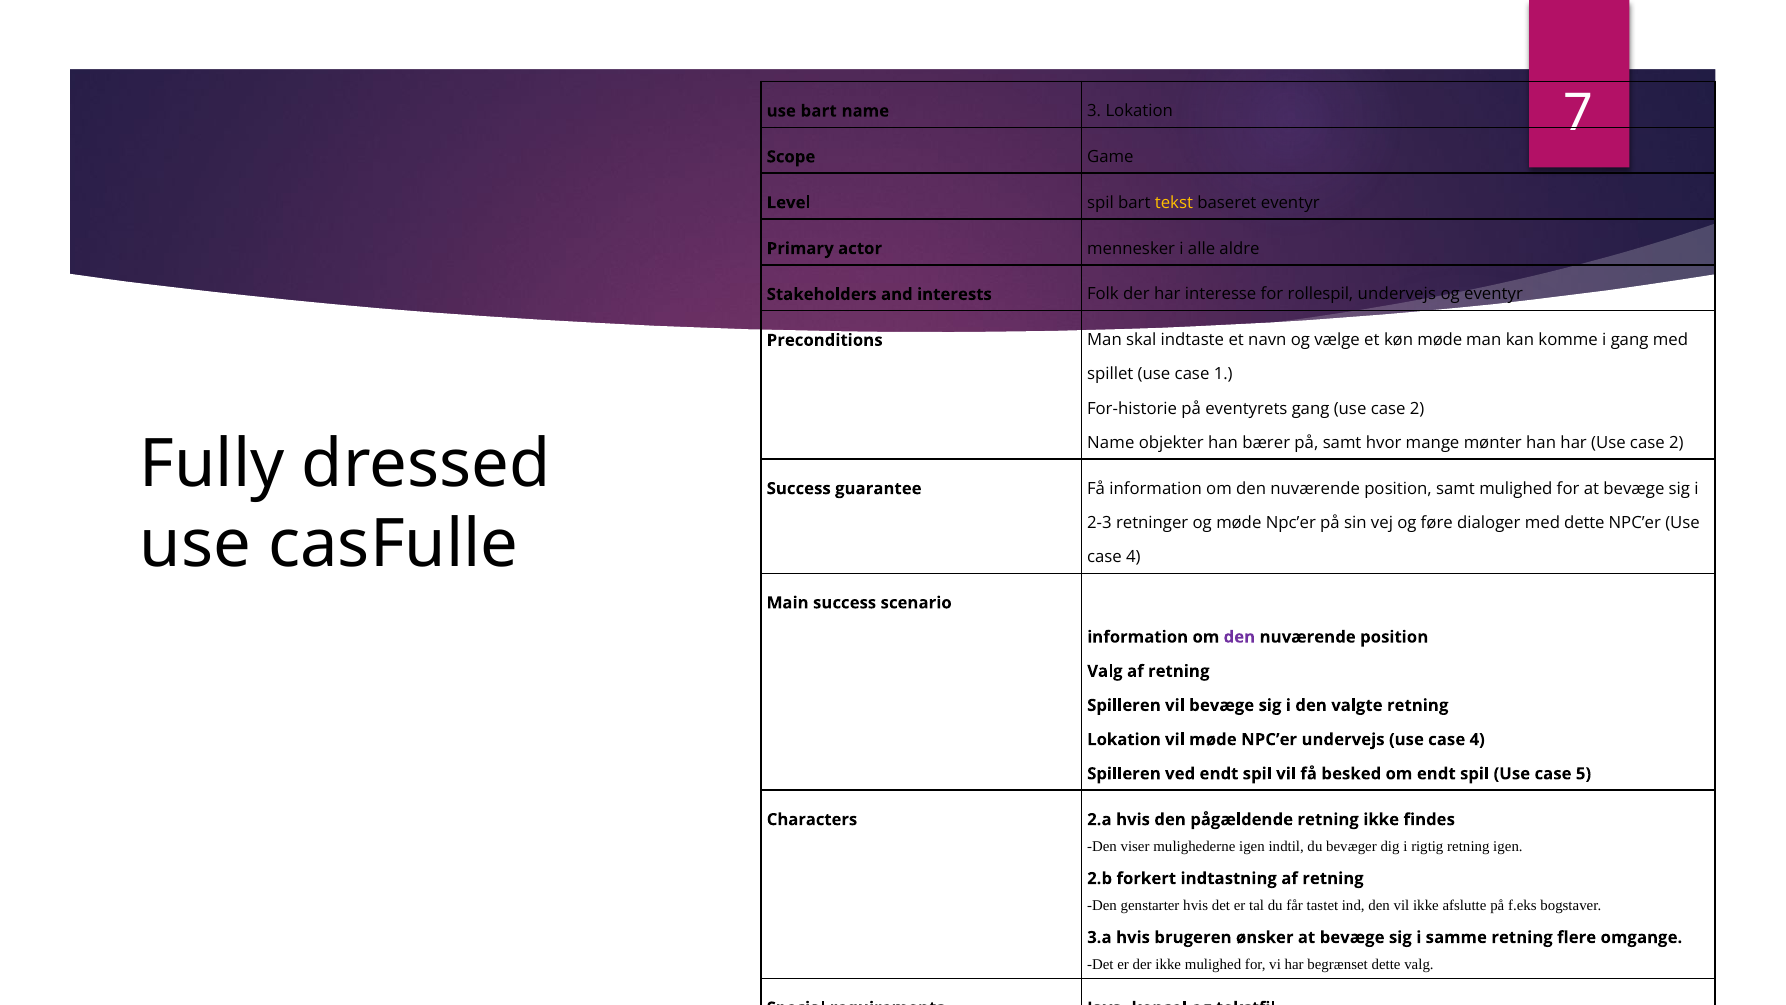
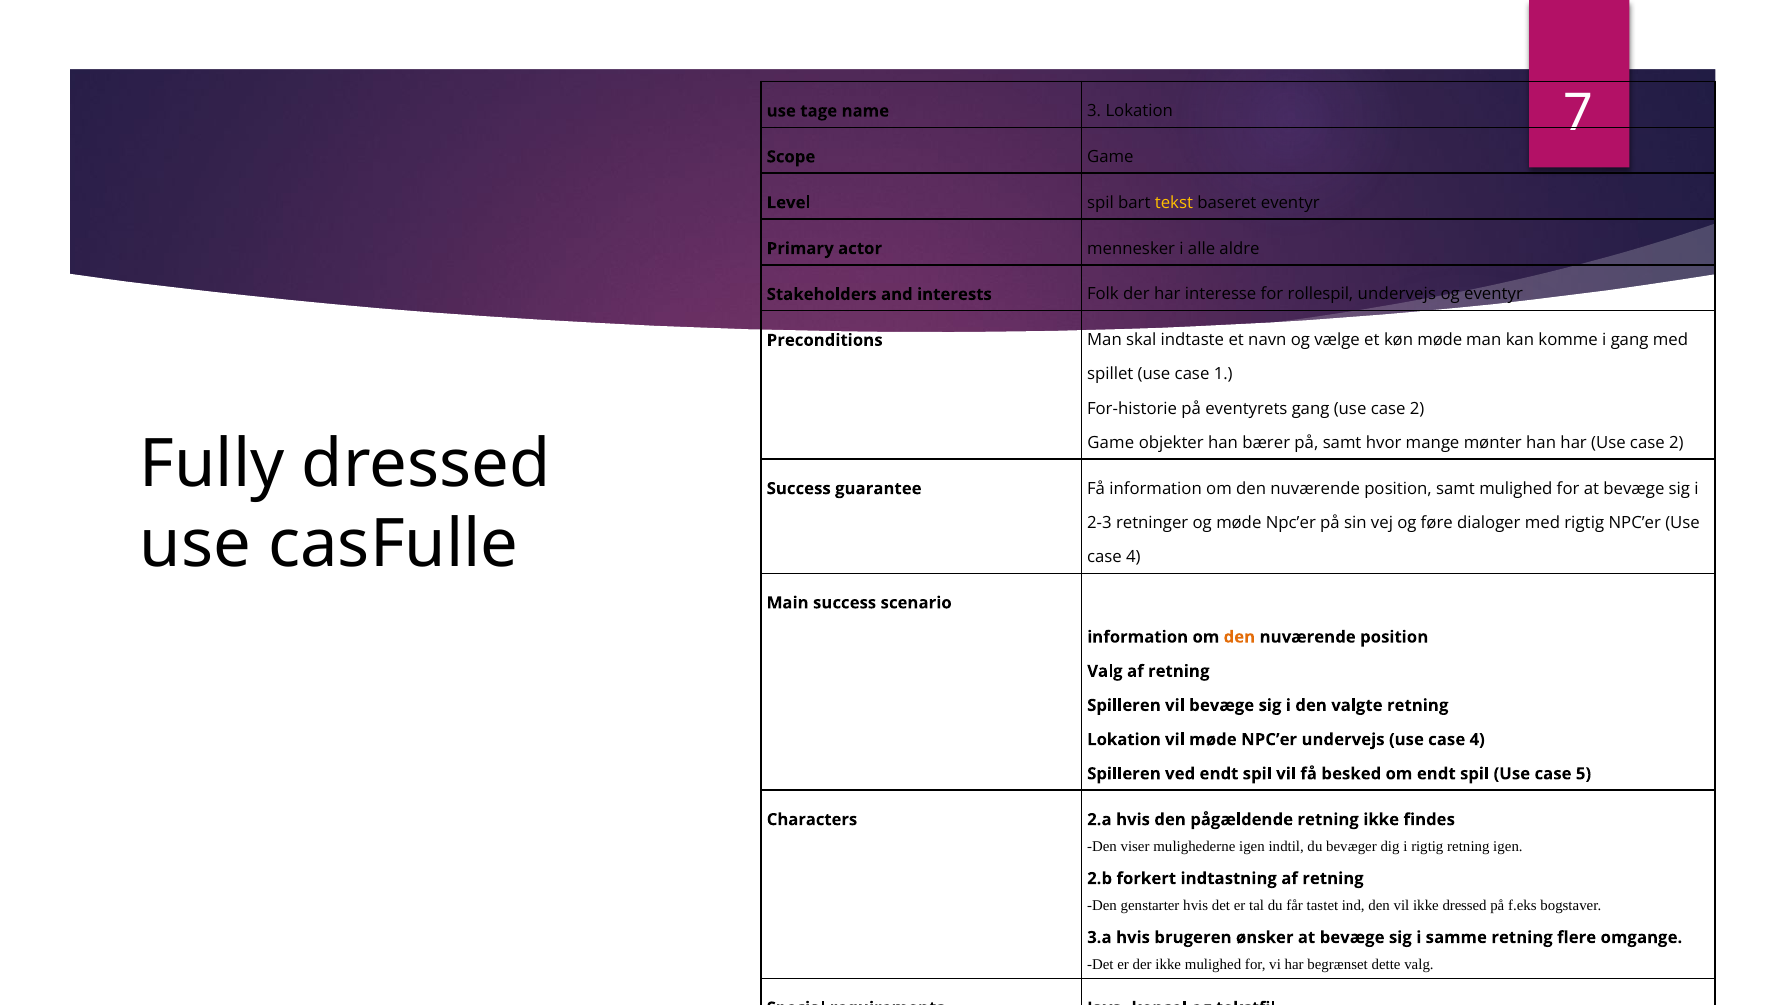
use bart: bart -> tage
Name at (1111, 443): Name -> Game
med dette: dette -> rigtig
den at (1239, 637) colour: purple -> orange
ikke afslutte: afslutte -> dressed
